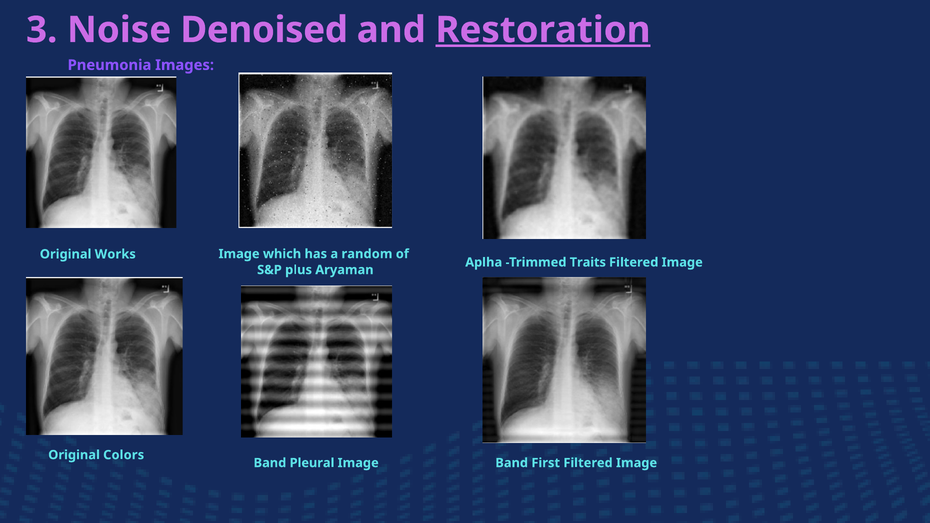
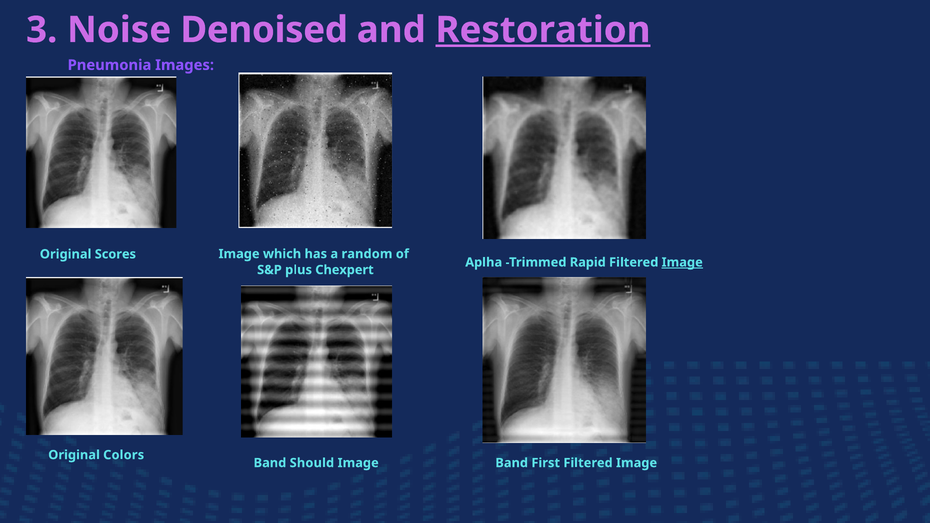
Works: Works -> Scores
Traits: Traits -> Rapid
Image at (682, 262) underline: none -> present
Aryaman: Aryaman -> Chexpert
Pleural: Pleural -> Should
